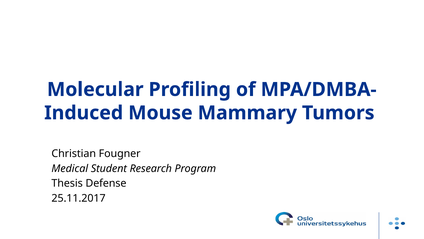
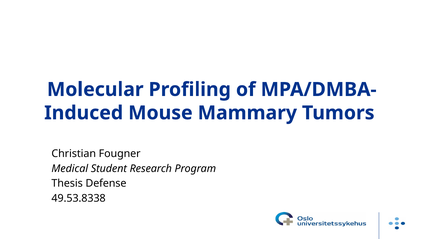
25.11.2017: 25.11.2017 -> 49.53.8338
